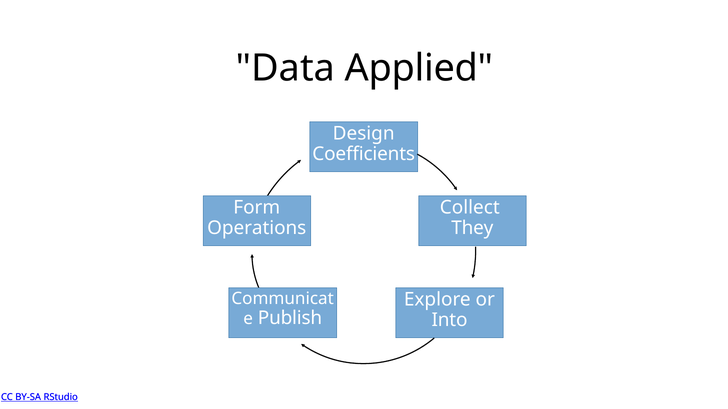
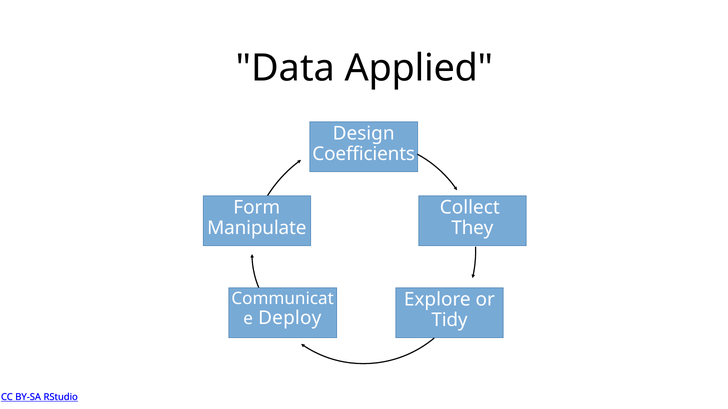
Operations: Operations -> Manipulate
Publish: Publish -> Deploy
Into: Into -> Tidy
